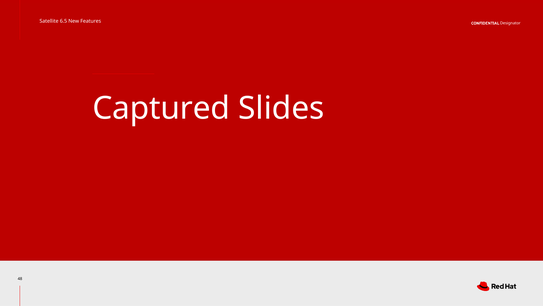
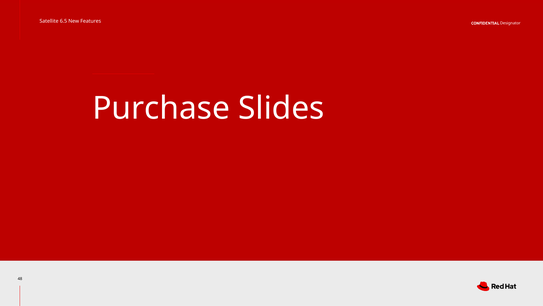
Captured: Captured -> Purchase
